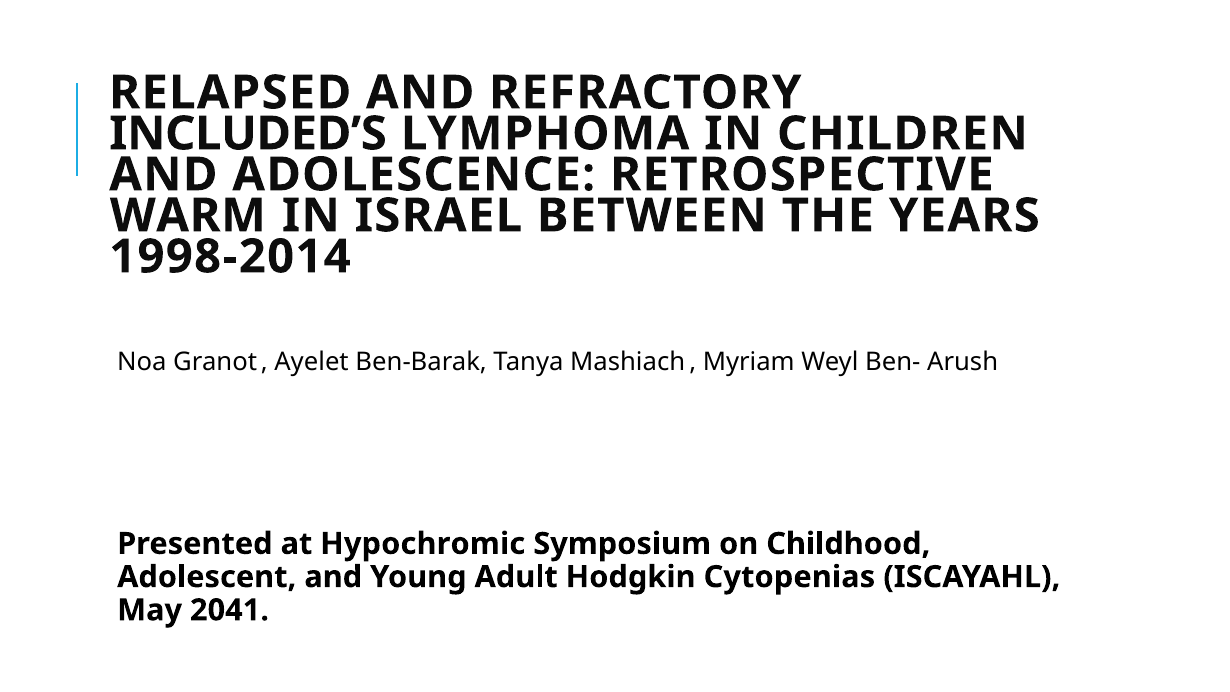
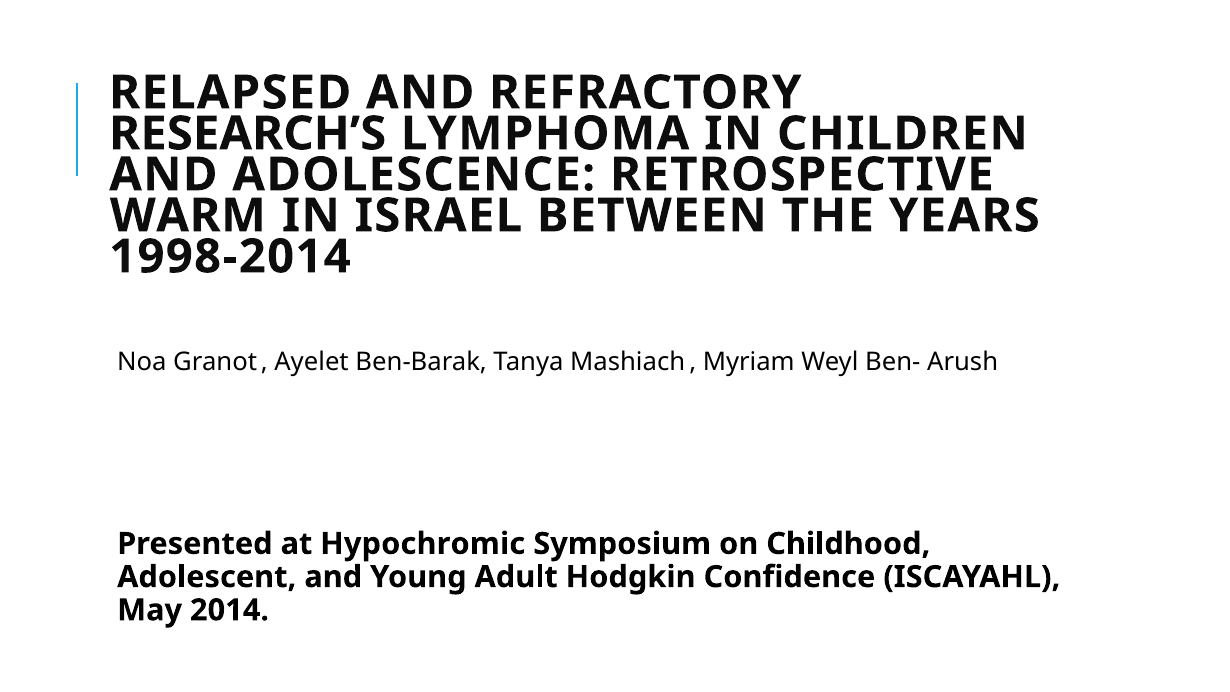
INCLUDED’S: INCLUDED’S -> RESEARCH’S
Cytopenias: Cytopenias -> Confidence
2041: 2041 -> 2014
